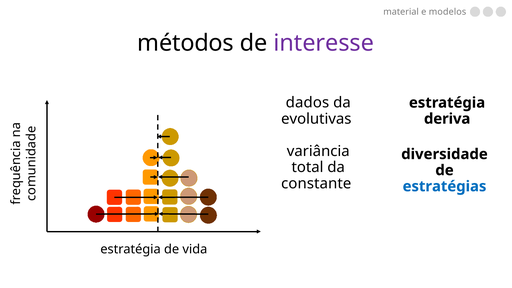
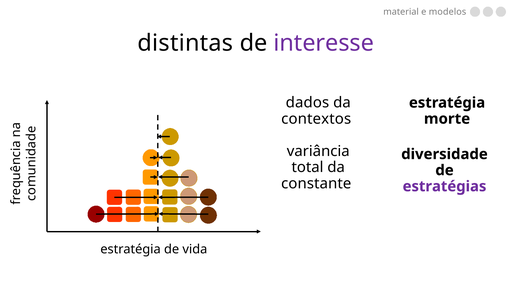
métodos: métodos -> distintas
evolutivas: evolutivas -> contextos
deriva: deriva -> morte
estratégias colour: blue -> purple
